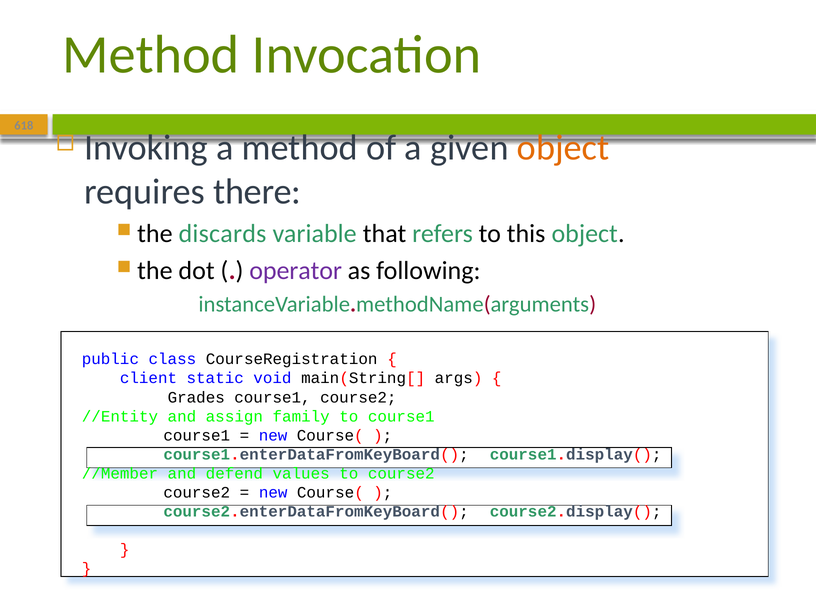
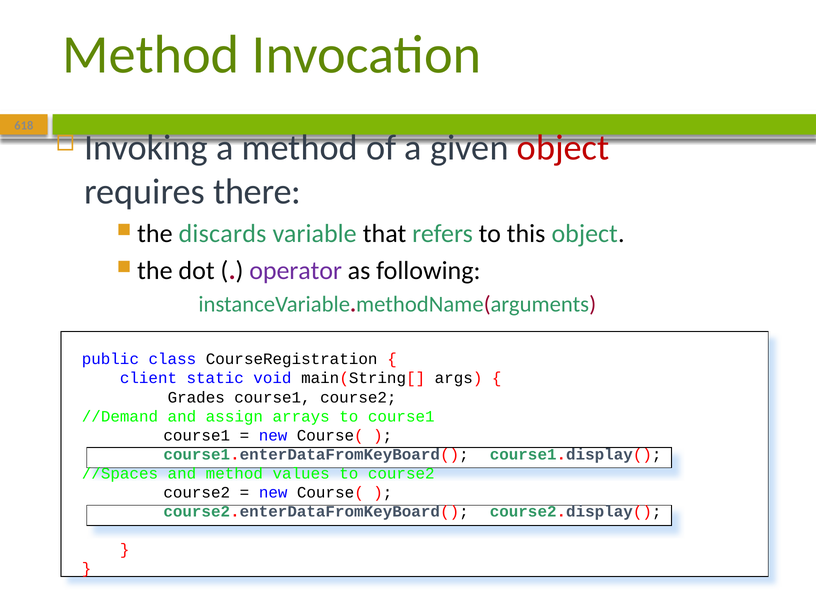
object at (563, 148) colour: orange -> red
//Entity: //Entity -> //Demand
family: family -> arrays
//Member: //Member -> //Spaces
and defend: defend -> method
